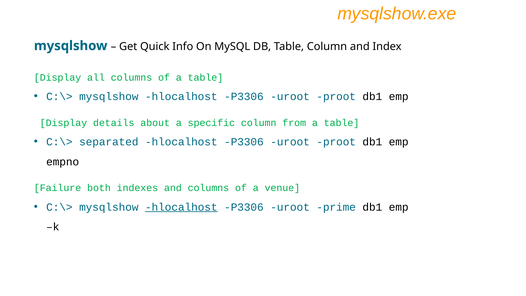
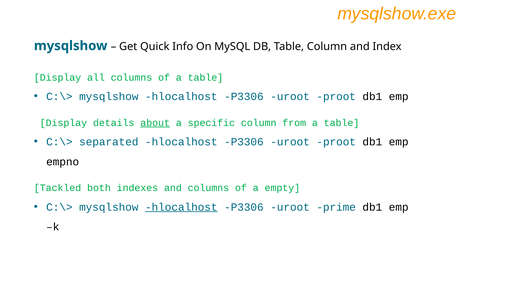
about underline: none -> present
Failure: Failure -> Tackled
venue: venue -> empty
